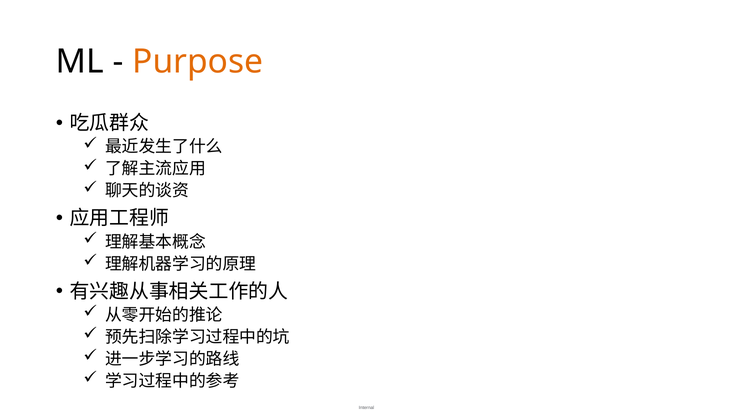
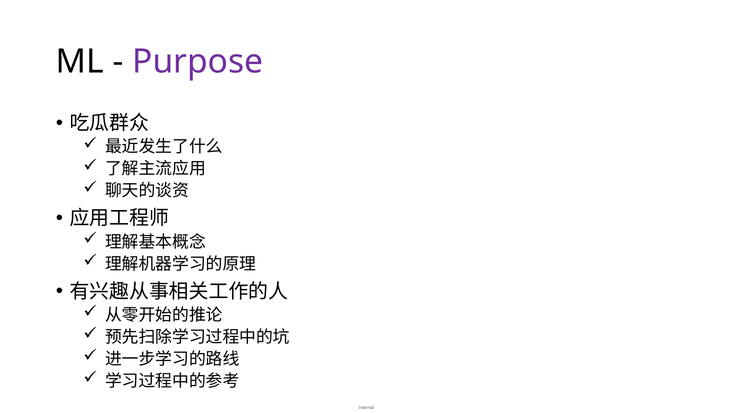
Purpose colour: orange -> purple
